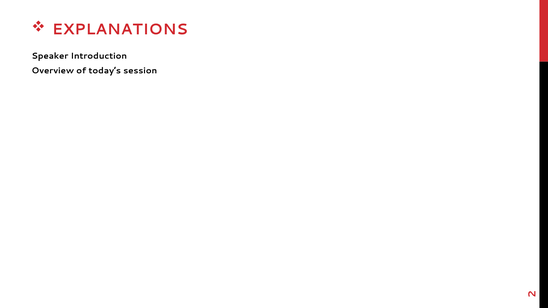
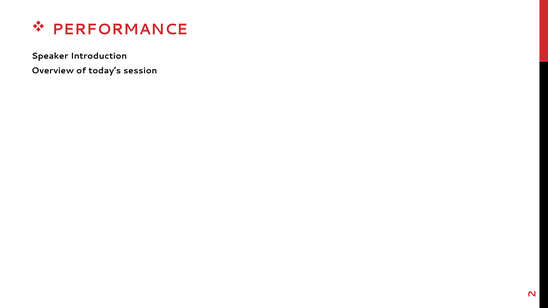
EXPLANATIONS: EXPLANATIONS -> PERFORMANCE
